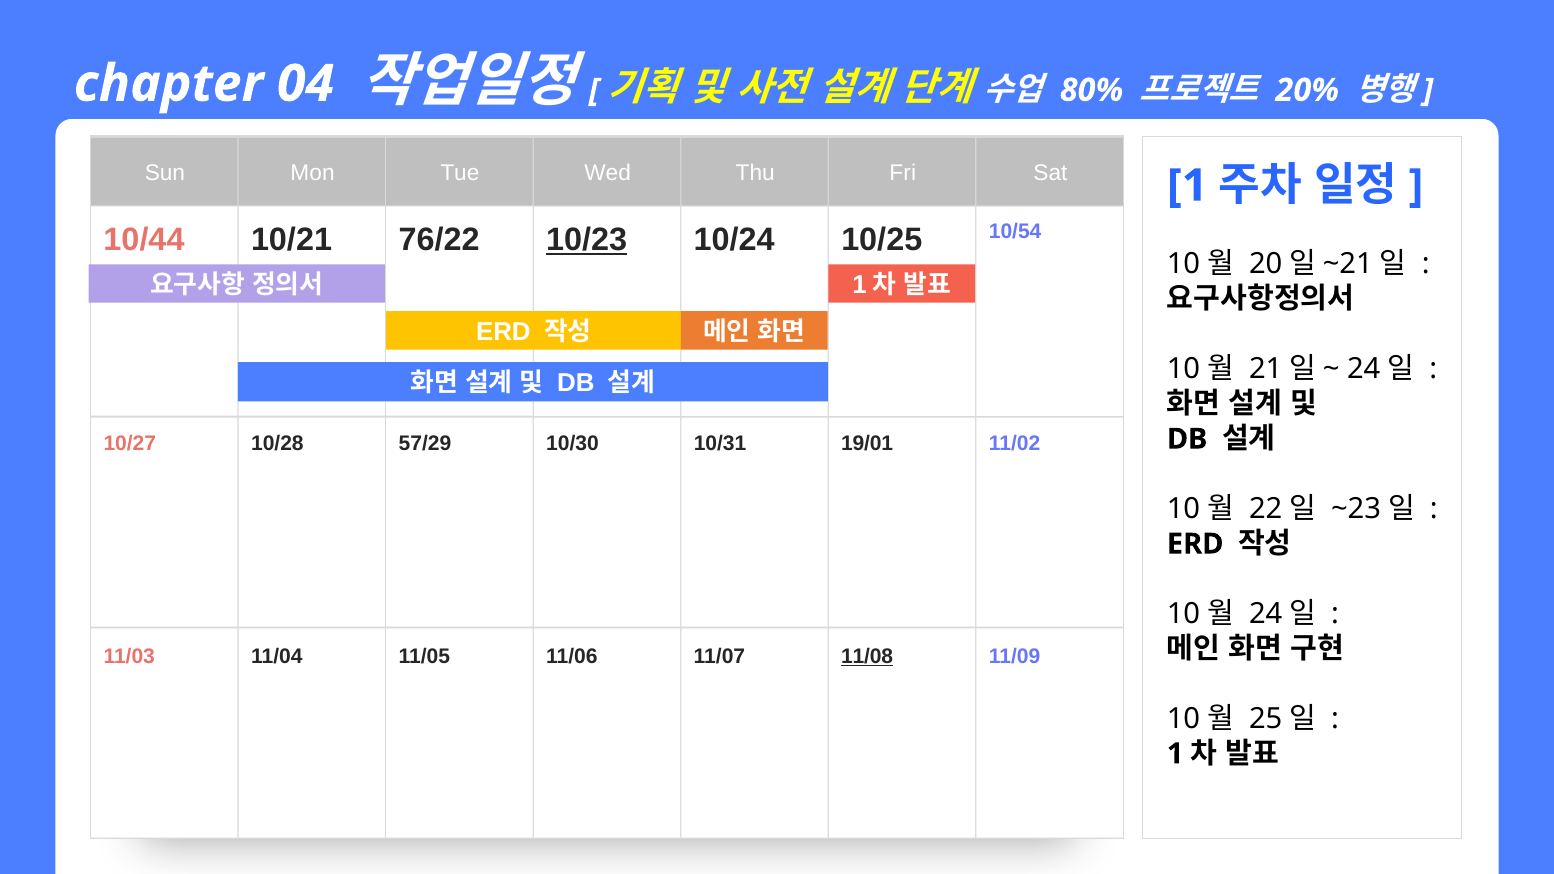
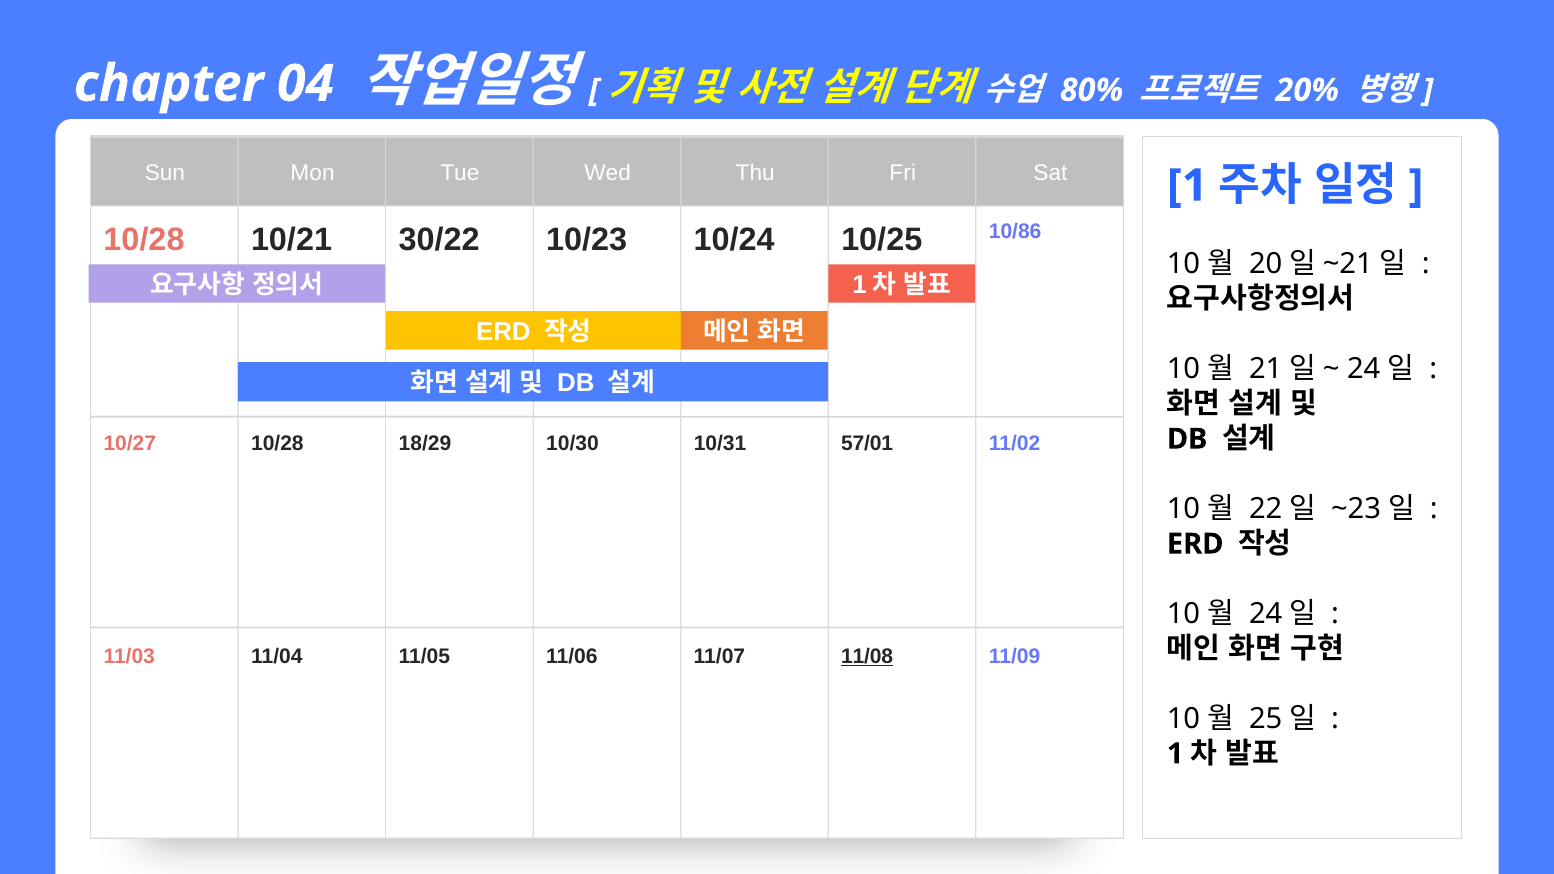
10/44 at (144, 240): 10/44 -> 10/28
76/22: 76/22 -> 30/22
10/23 underline: present -> none
10/54: 10/54 -> 10/86
57/29: 57/29 -> 18/29
19/01: 19/01 -> 57/01
